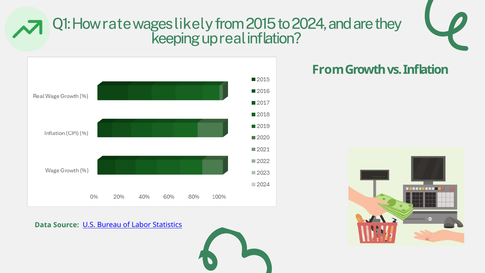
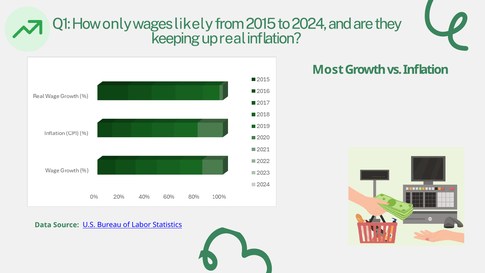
rate: rate -> only
From at (328, 70): From -> Most
